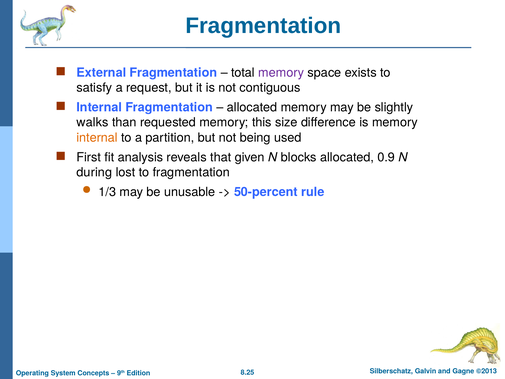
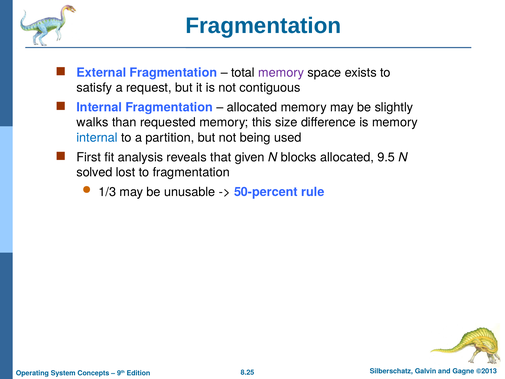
internal at (97, 138) colour: orange -> blue
0.9: 0.9 -> 9.5
during: during -> solved
